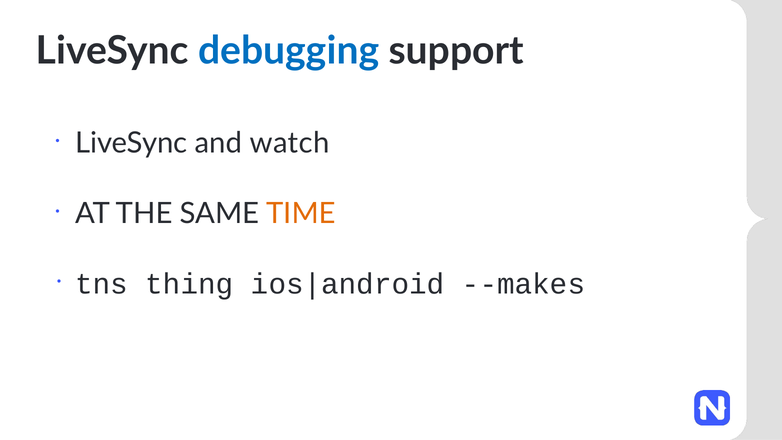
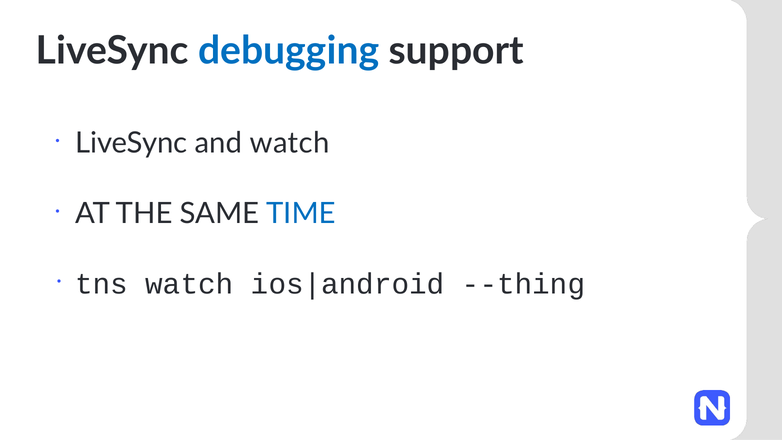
TIME colour: orange -> blue
tns thing: thing -> watch
--makes: --makes -> --thing
